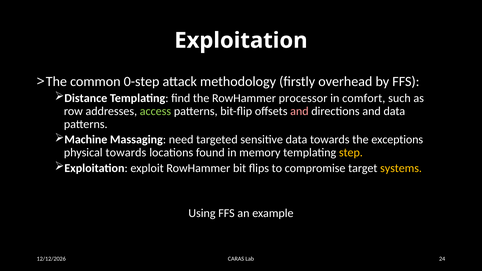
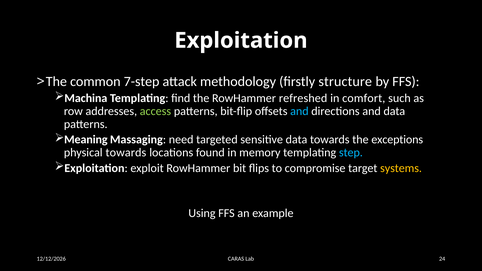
0-step: 0-step -> 7-step
overhead: overhead -> structure
Distance: Distance -> Machina
processor: processor -> refreshed
and at (299, 111) colour: pink -> light blue
Machine: Machine -> Meaning
step colour: yellow -> light blue
